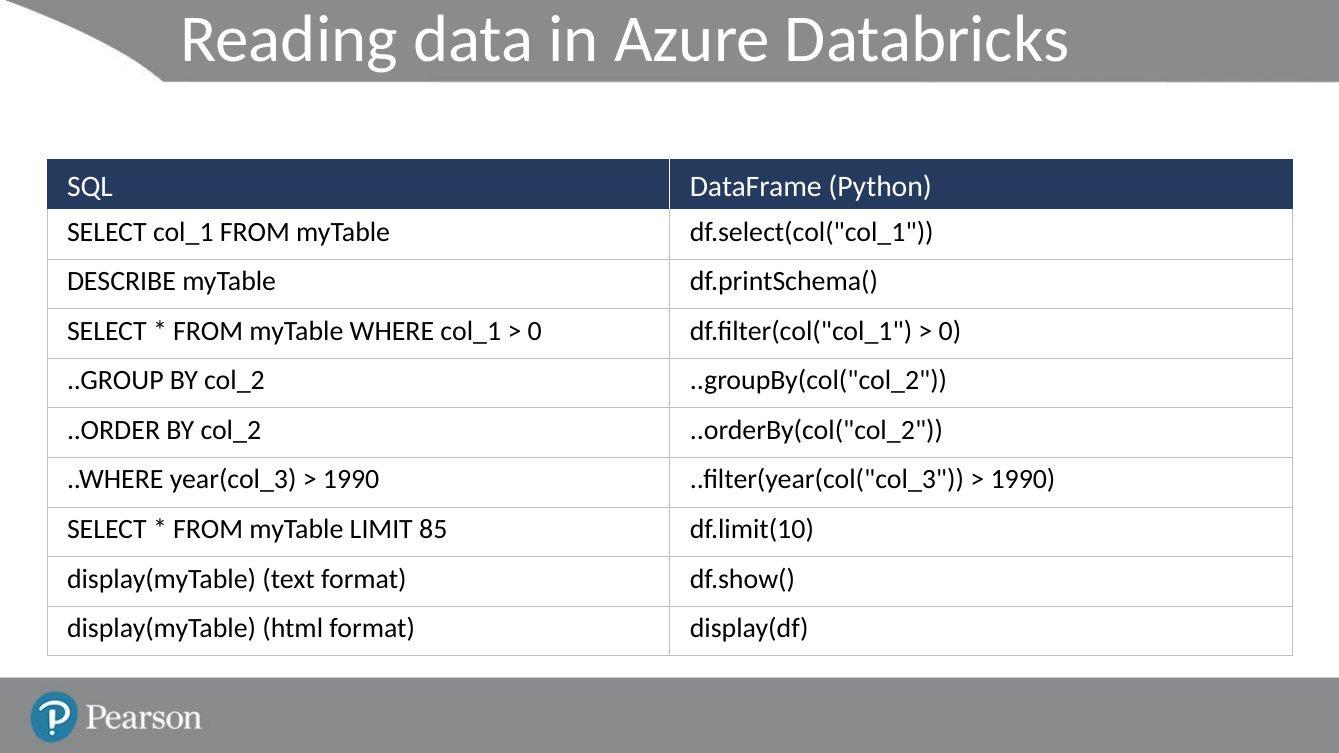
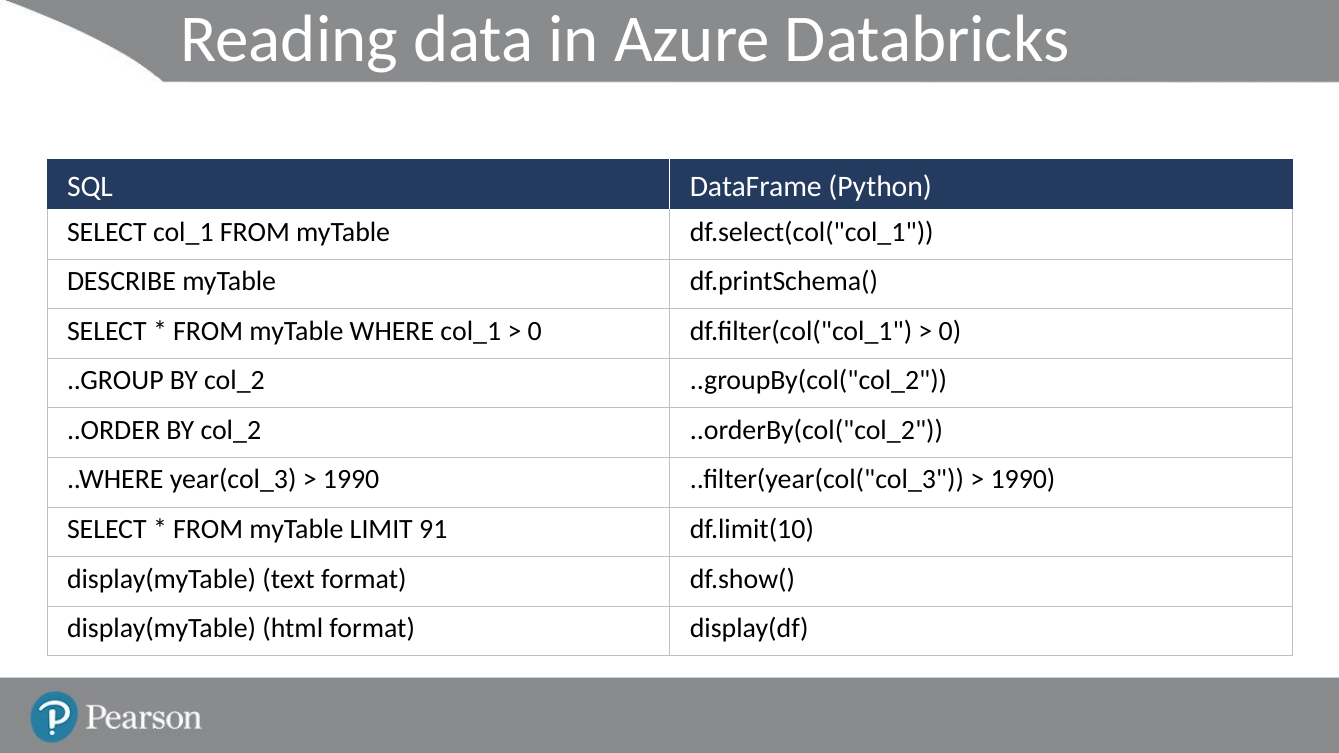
85: 85 -> 91
